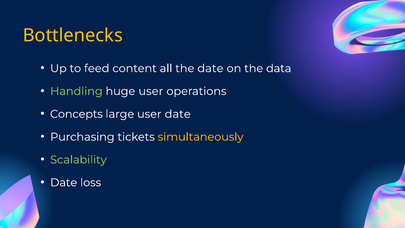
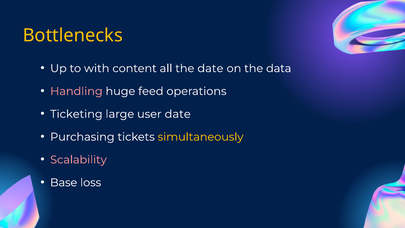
feed: feed -> with
Handling colour: light green -> pink
huge user: user -> feed
Concepts: Concepts -> Ticketing
Scalability colour: light green -> pink
Date at (64, 182): Date -> Base
